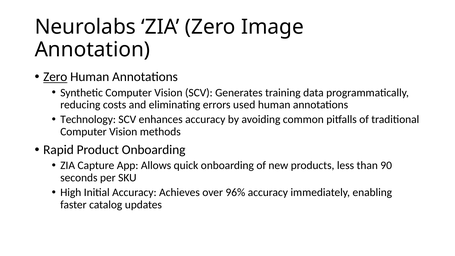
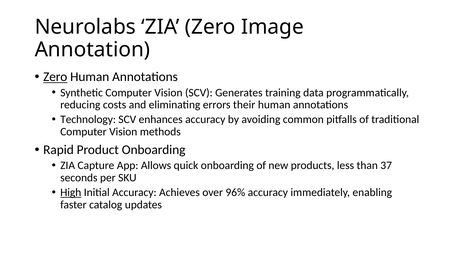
used: used -> their
90: 90 -> 37
High underline: none -> present
